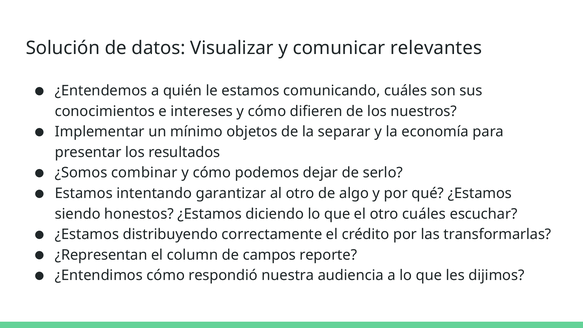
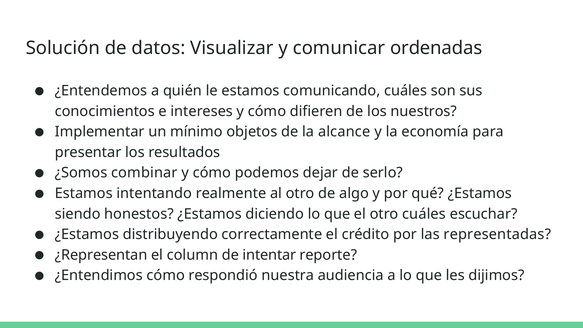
relevantes: relevantes -> ordenadas
separar: separar -> alcance
garantizar: garantizar -> realmente
transformarlas: transformarlas -> representadas
campos: campos -> intentar
